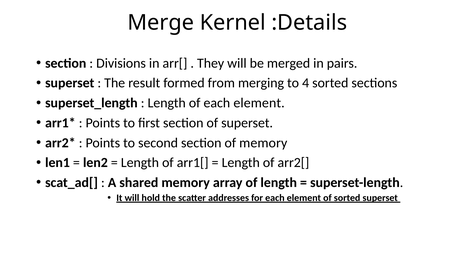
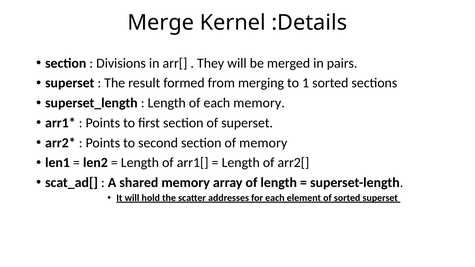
4: 4 -> 1
of each element: element -> memory
